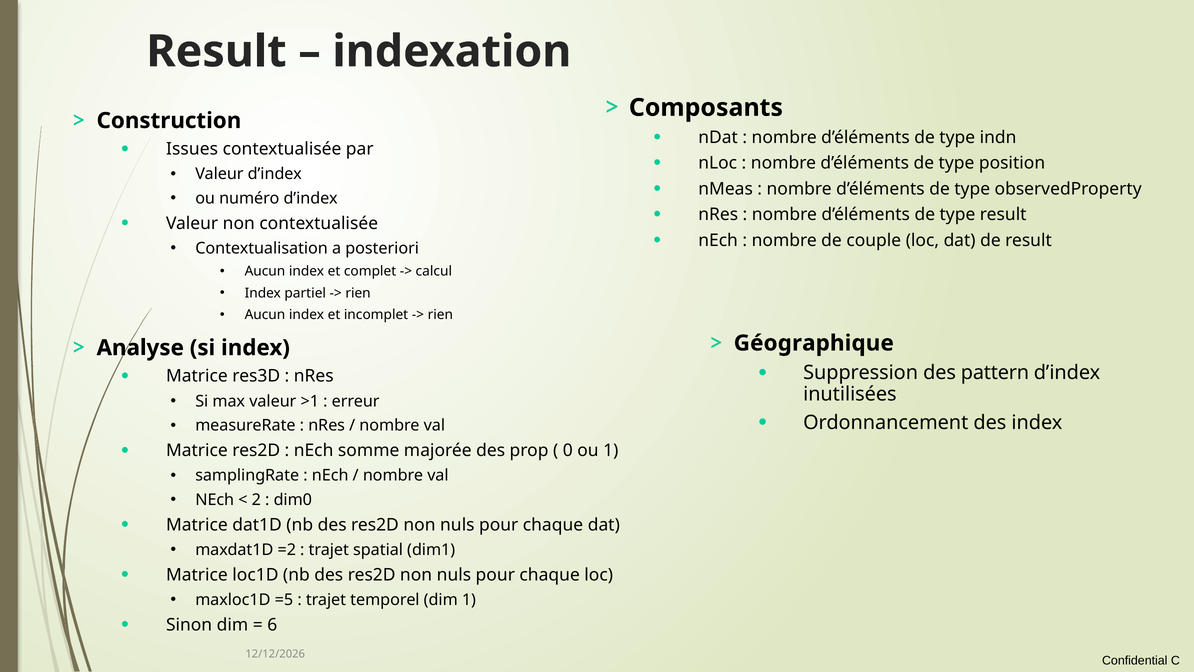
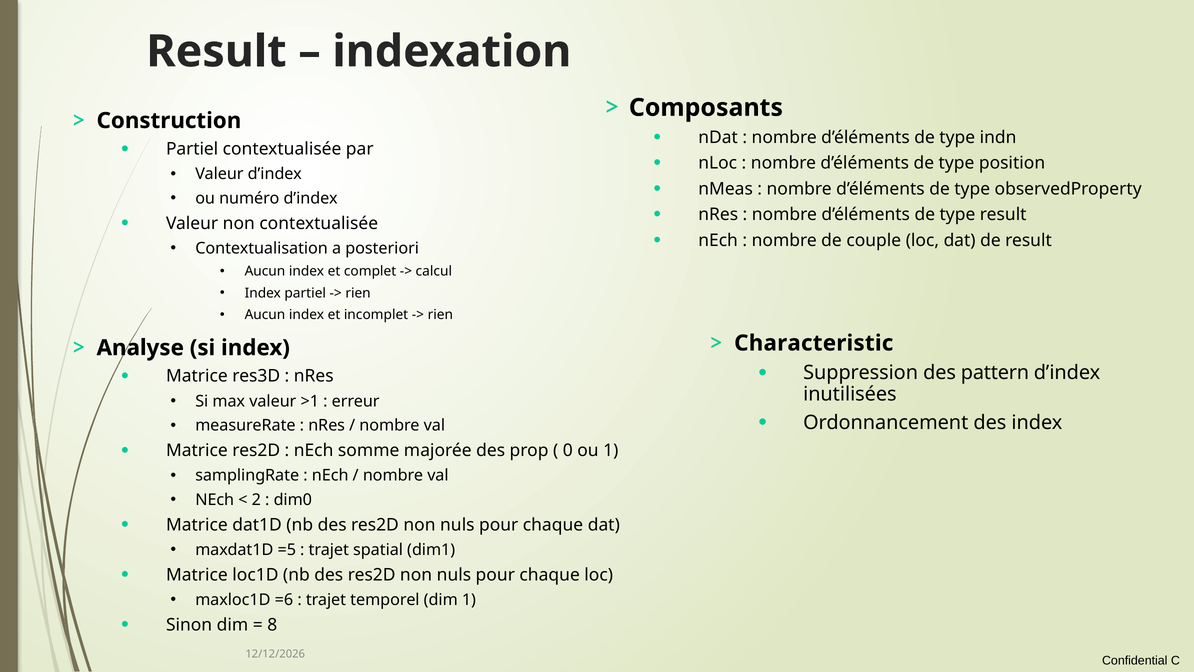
Issues at (192, 149): Issues -> Partiel
Géographique: Géographique -> Characteristic
=2: =2 -> =5
=5: =5 -> =6
6: 6 -> 8
